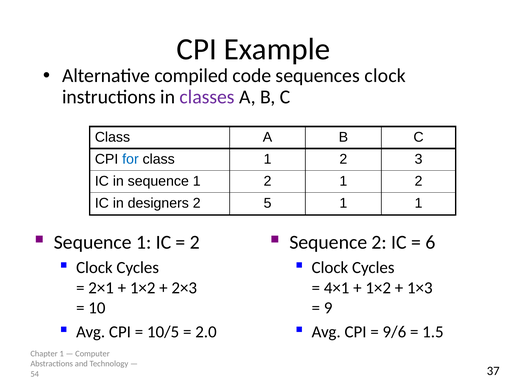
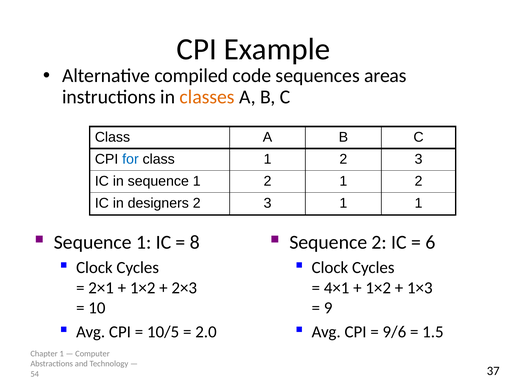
sequences clock: clock -> areas
classes colour: purple -> orange
5 at (268, 203): 5 -> 3
2 at (195, 242): 2 -> 8
